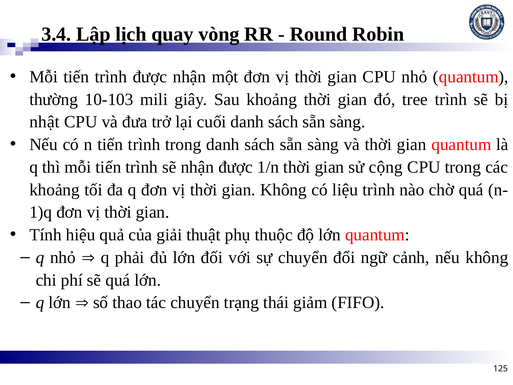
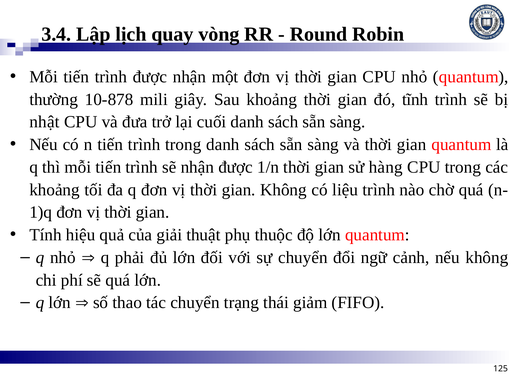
10-103: 10-103 -> 10-878
tree: tree -> tĩnh
cộng: cộng -> hàng
